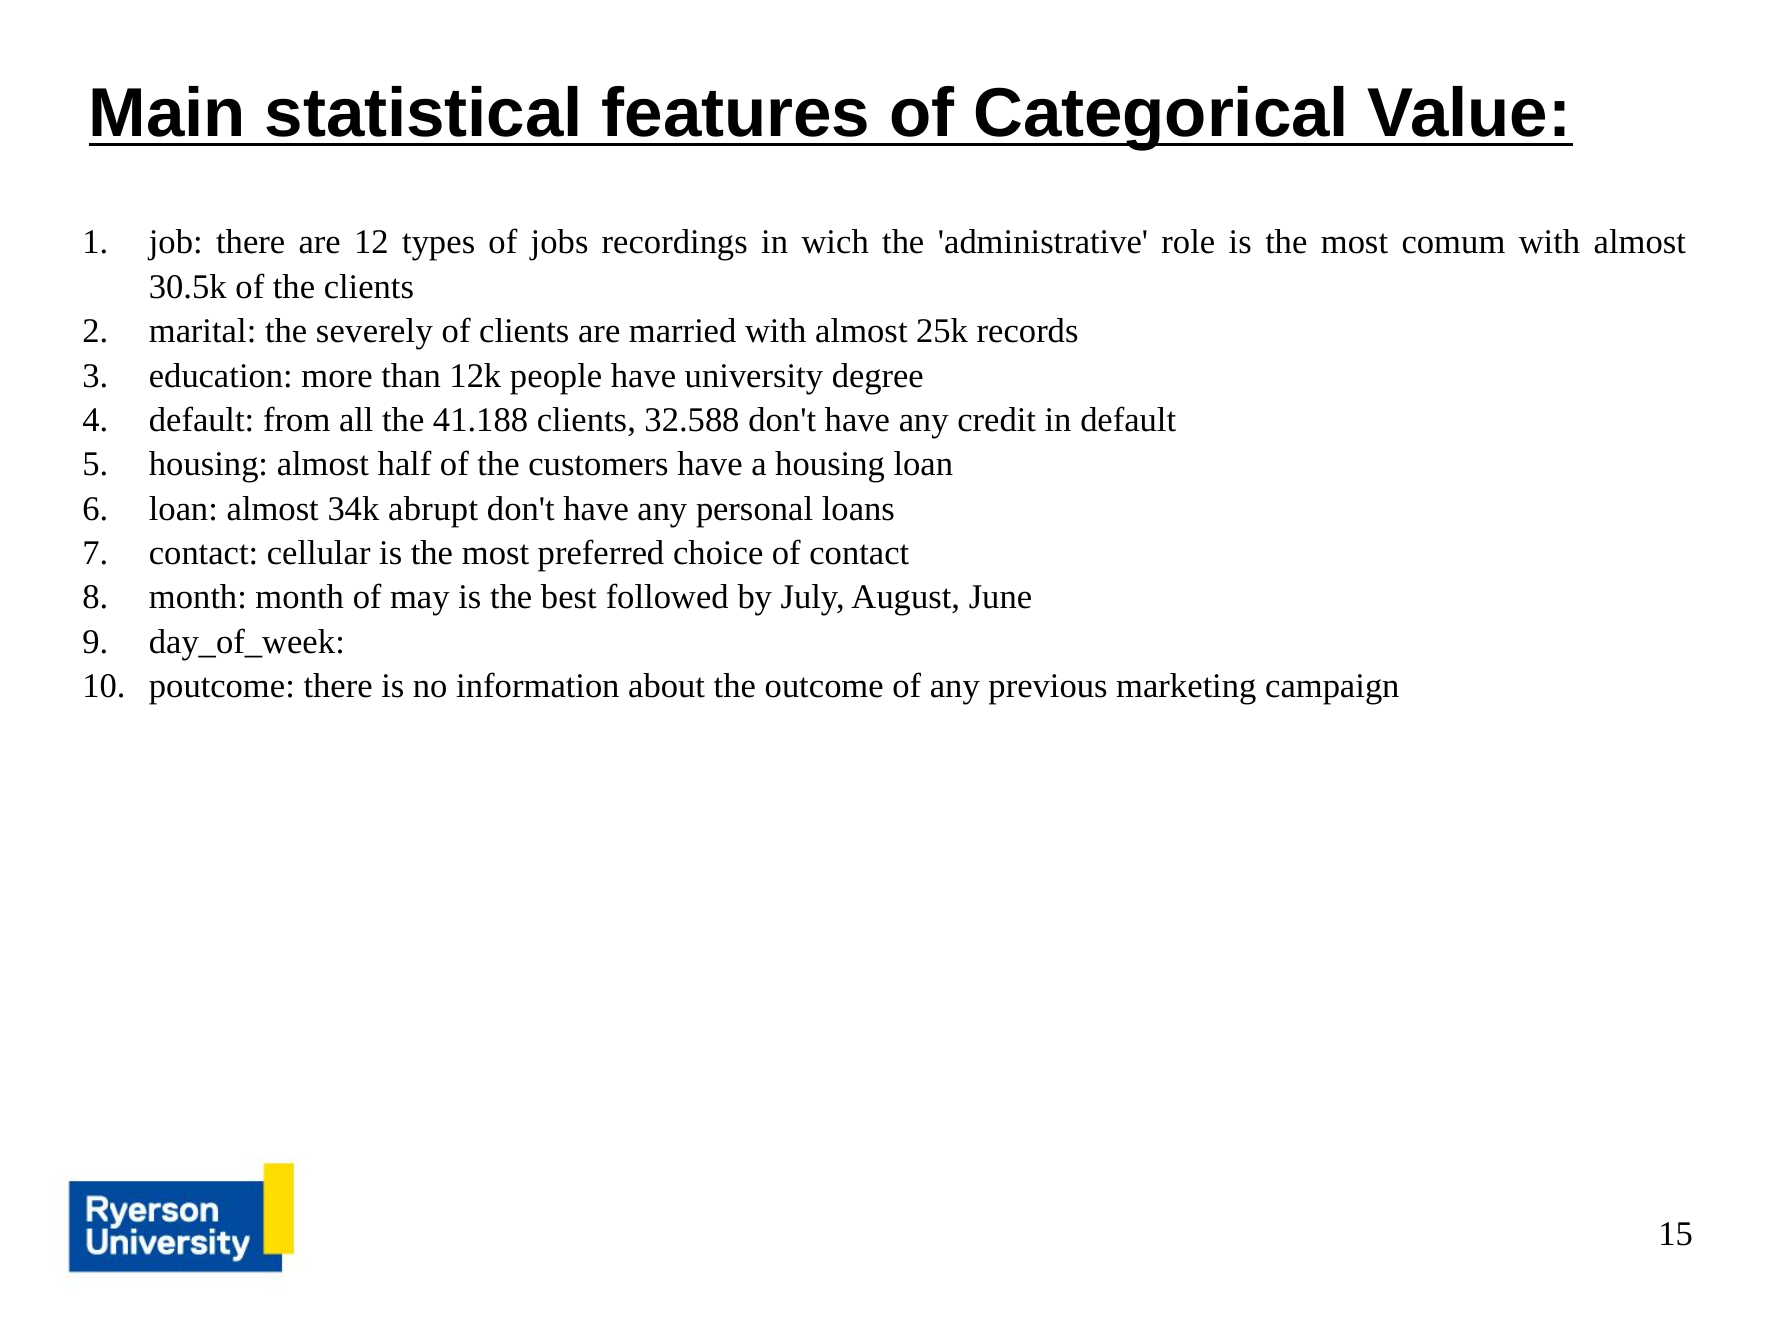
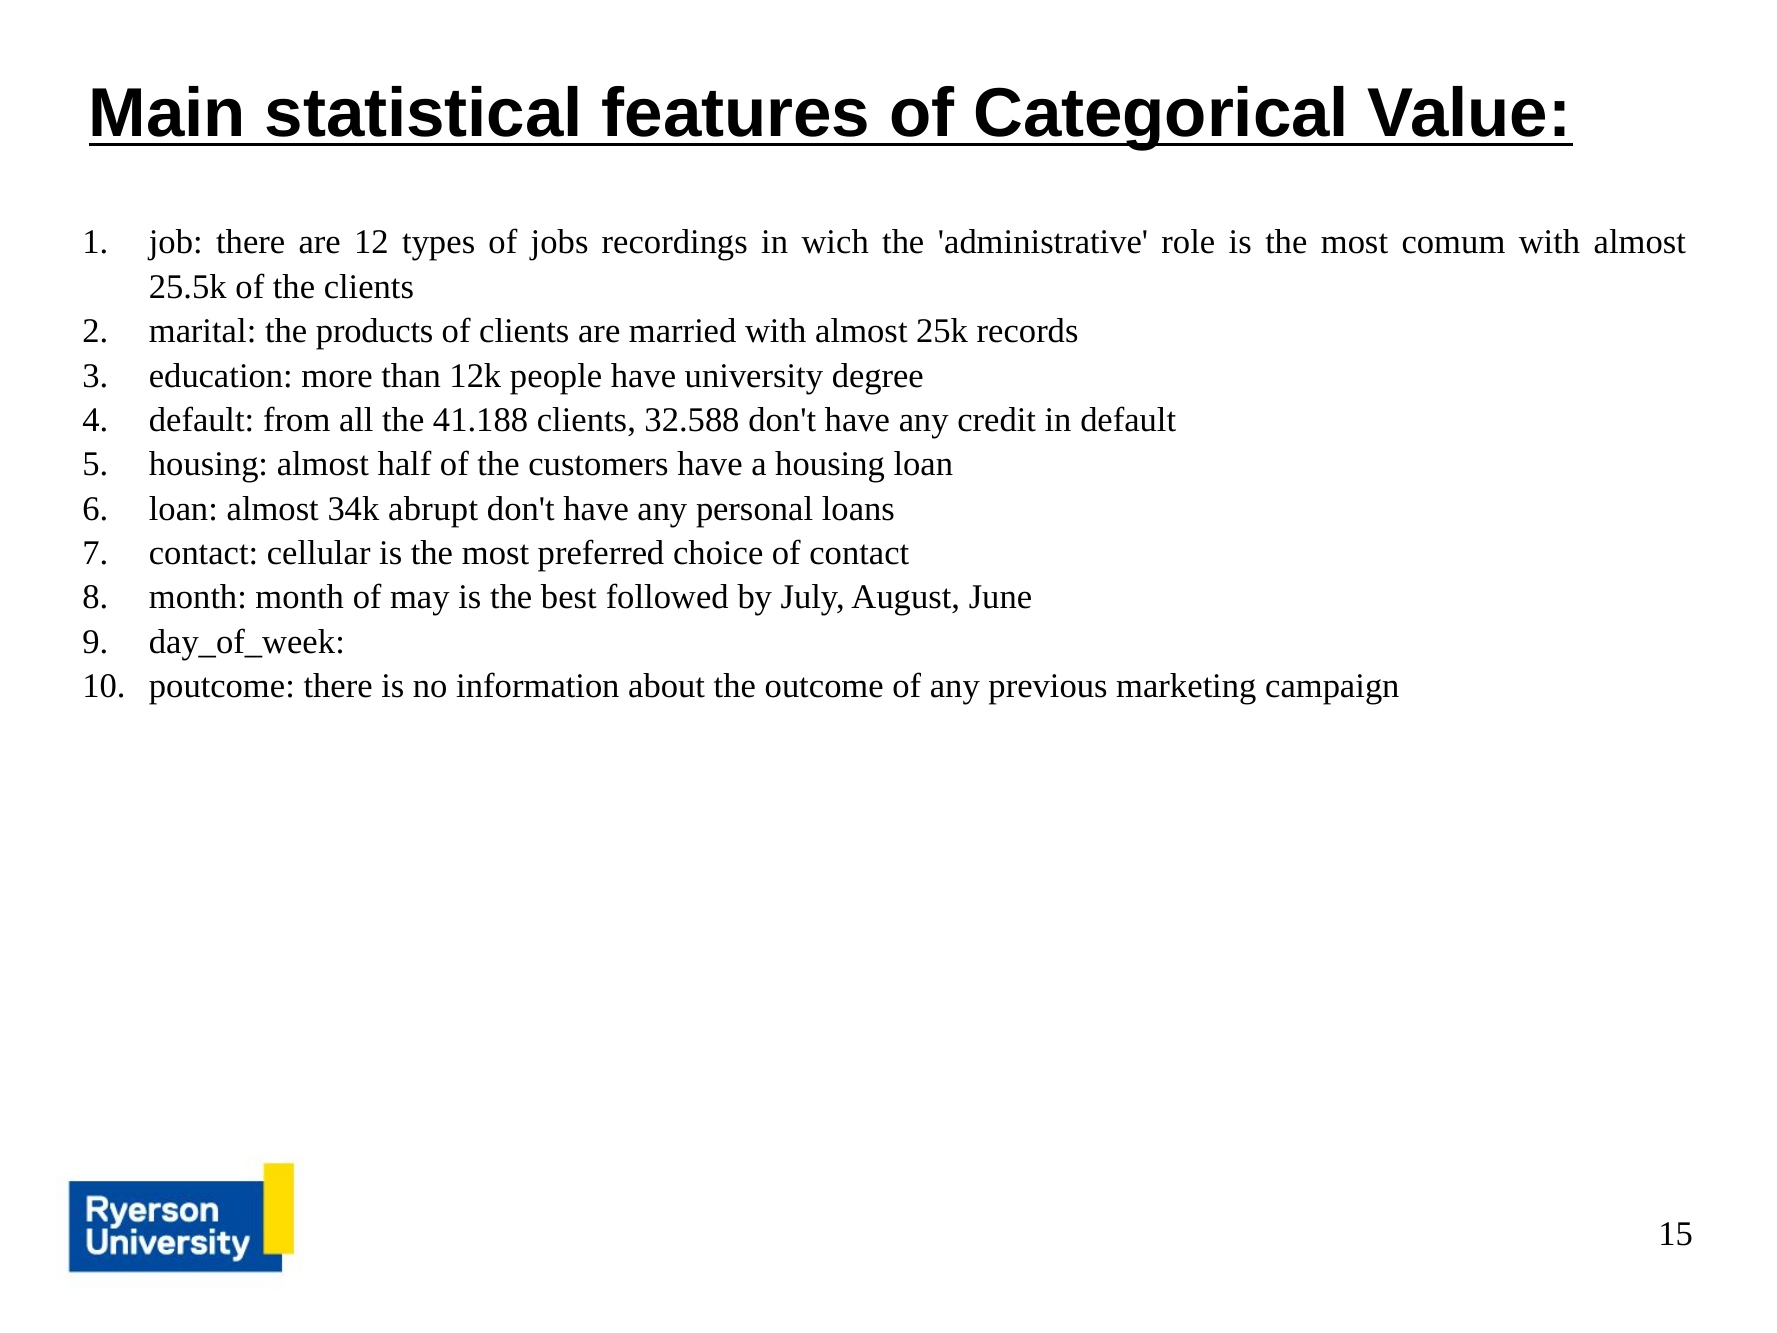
30.5k: 30.5k -> 25.5k
severely: severely -> products
